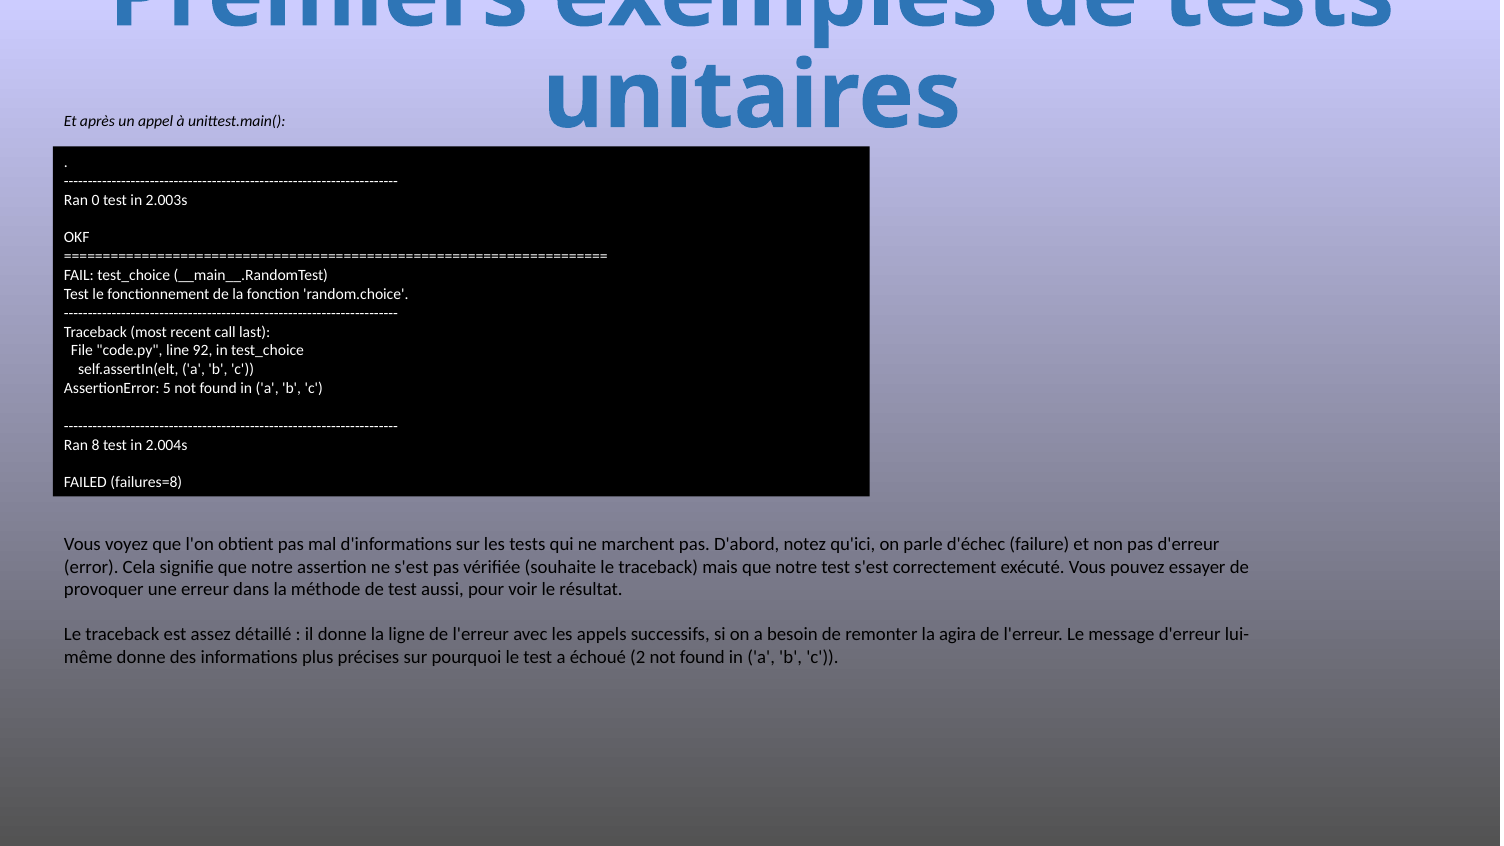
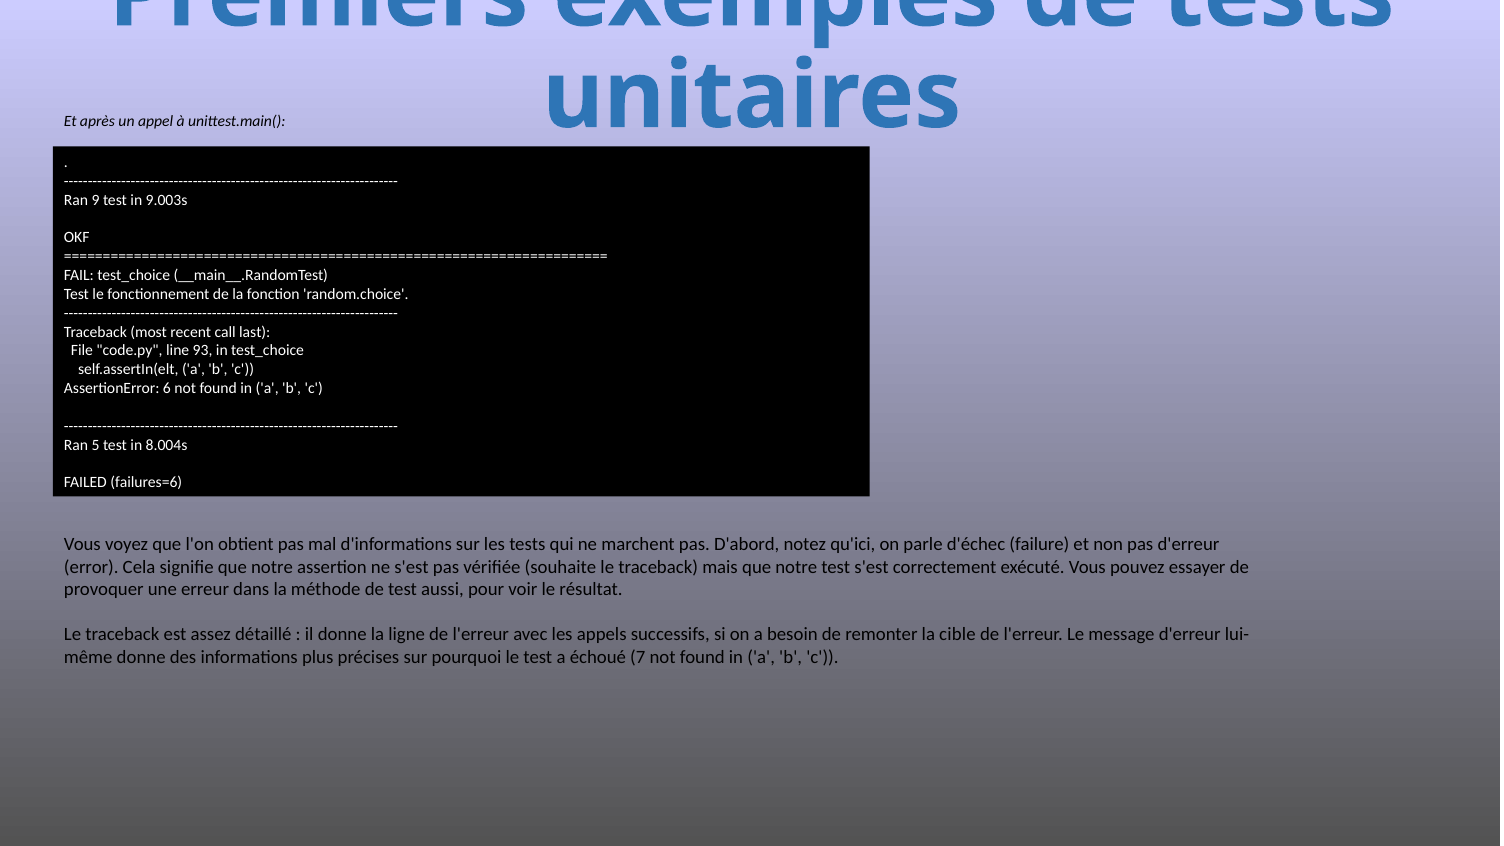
0: 0 -> 9
2.003s: 2.003s -> 9.003s
92: 92 -> 93
5: 5 -> 6
8: 8 -> 5
2.004s: 2.004s -> 8.004s
failures=8: failures=8 -> failures=6
agira: agira -> cible
2: 2 -> 7
